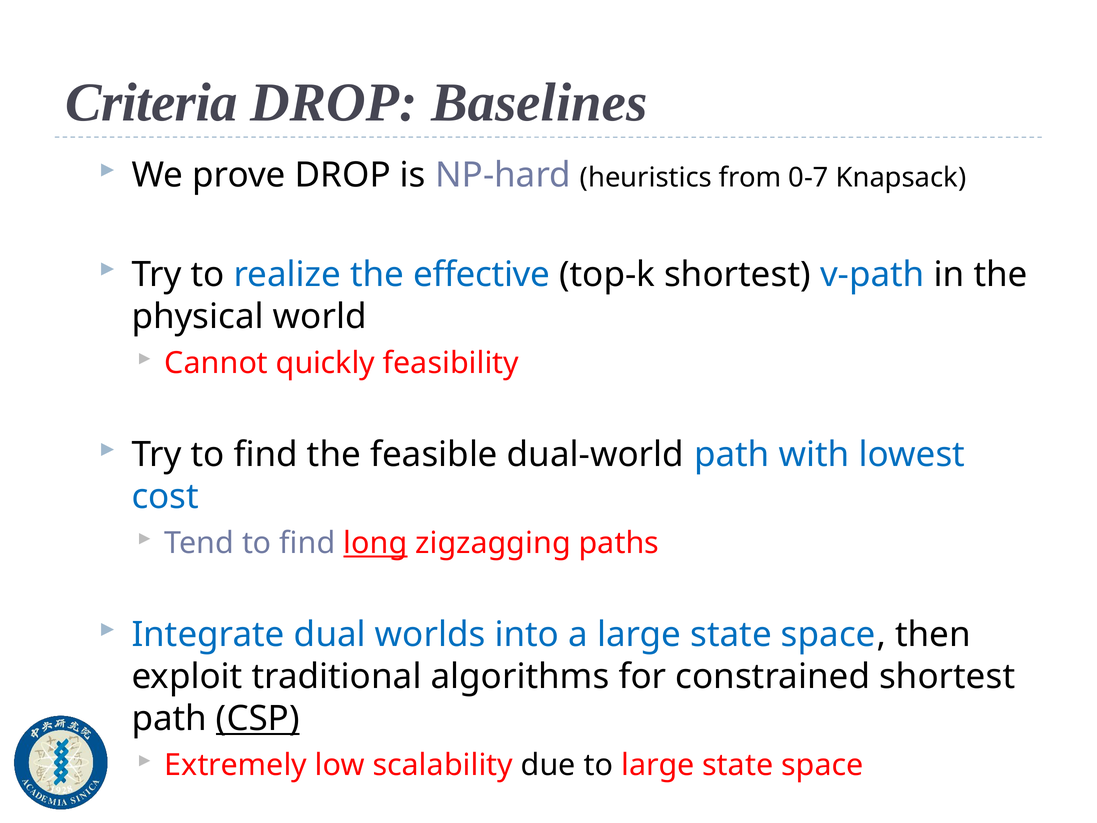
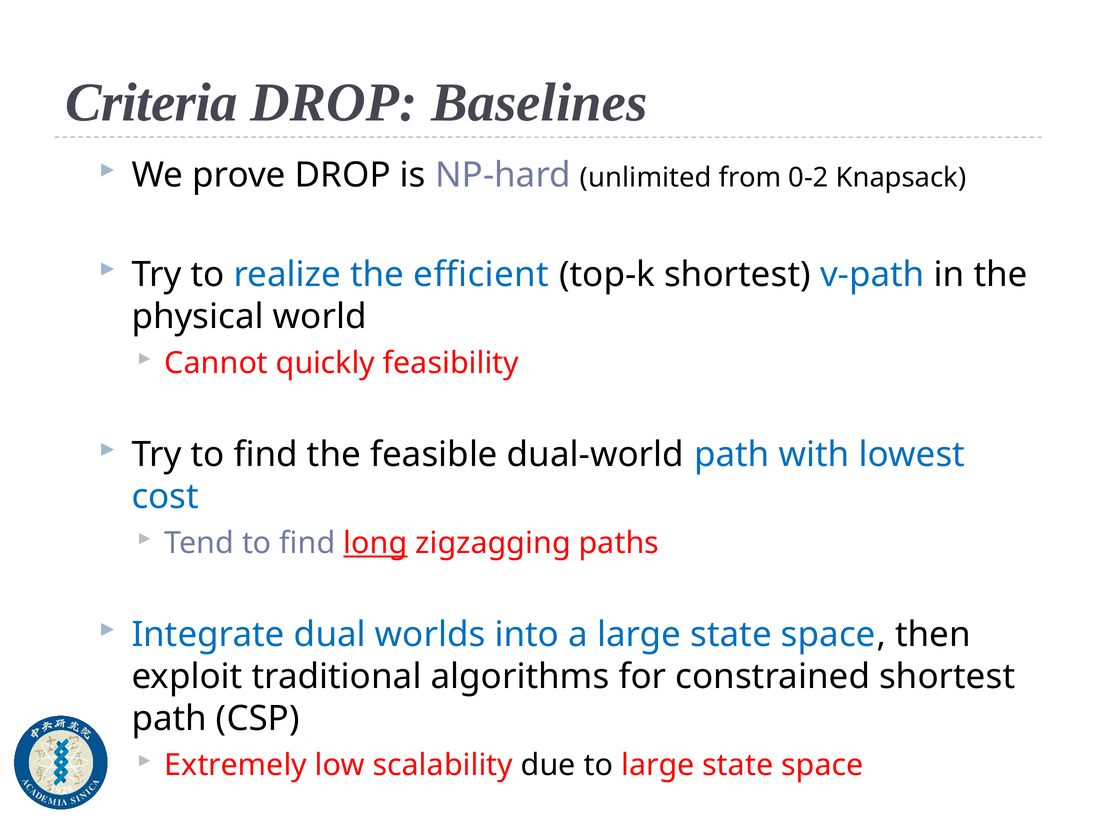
heuristics: heuristics -> unlimited
0-7: 0-7 -> 0-2
effective: effective -> efficient
CSP underline: present -> none
